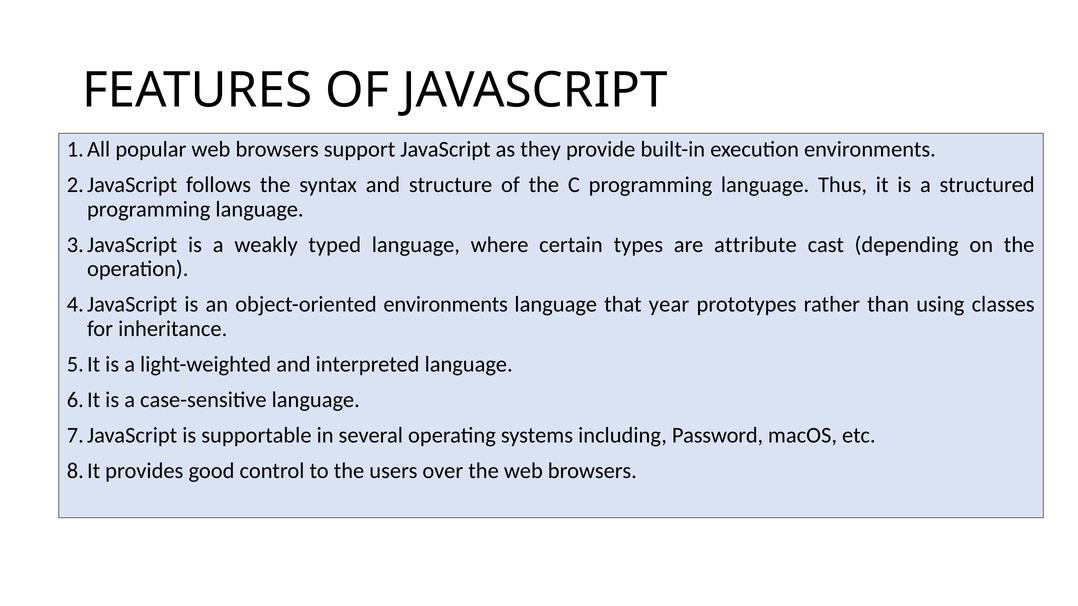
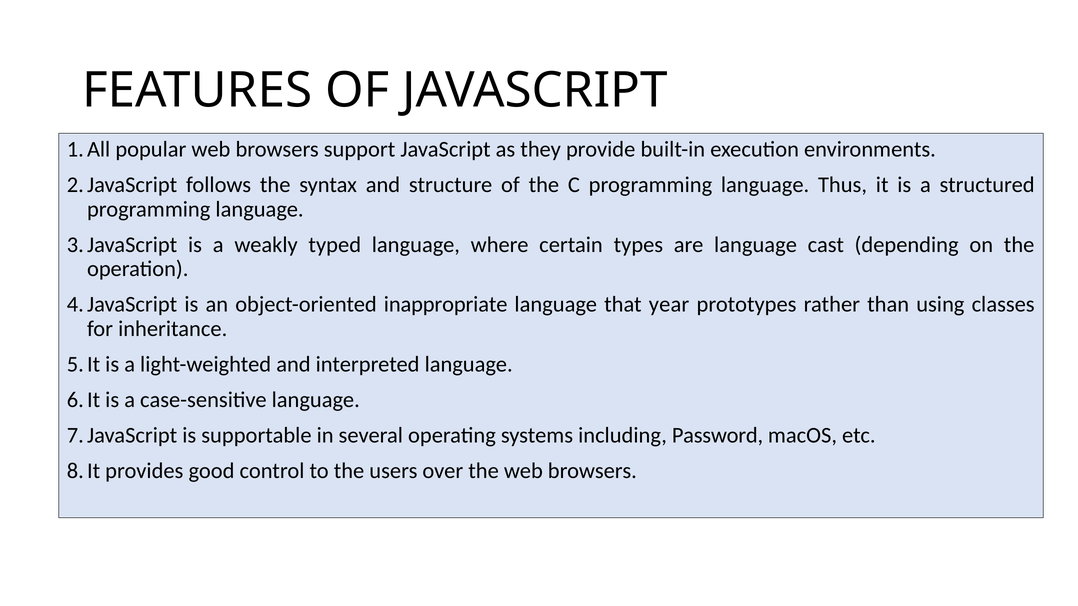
are attribute: attribute -> language
object-oriented environments: environments -> inappropriate
